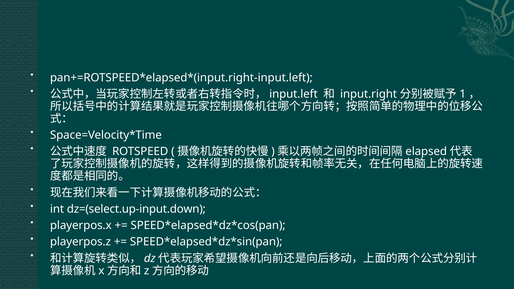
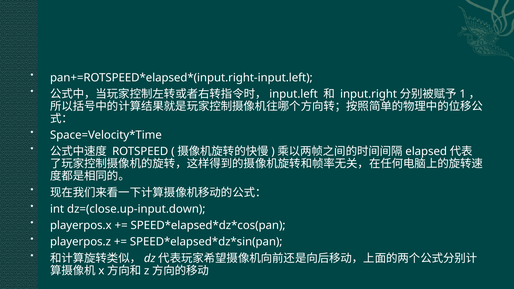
dz=(select.up-input.down: dz=(select.up-input.down -> dz=(close.up-input.down
